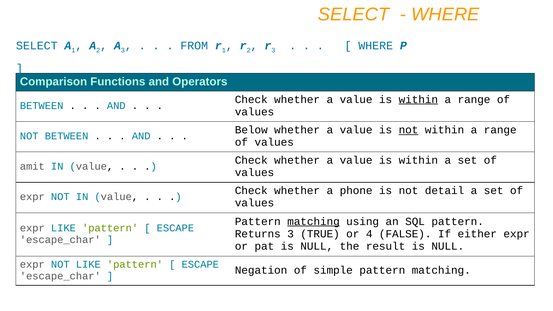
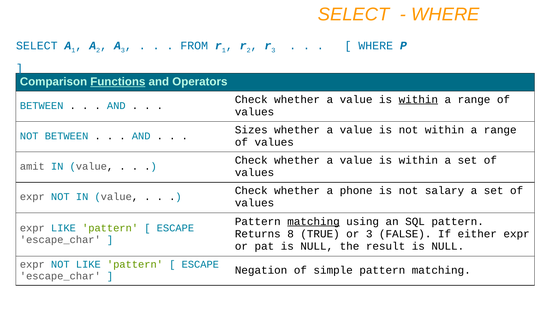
Functions underline: none -> present
Below: Below -> Sizes
not at (409, 130) underline: present -> none
detail: detail -> salary
Returns 3: 3 -> 8
or 4: 4 -> 3
